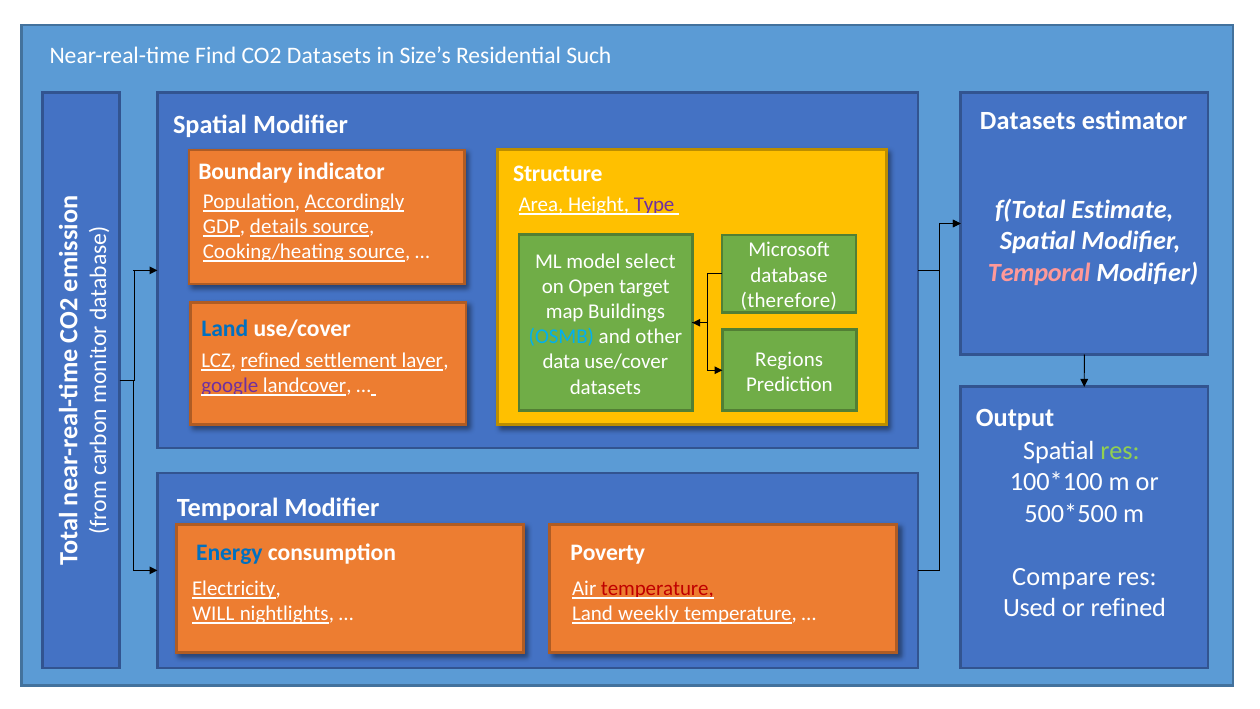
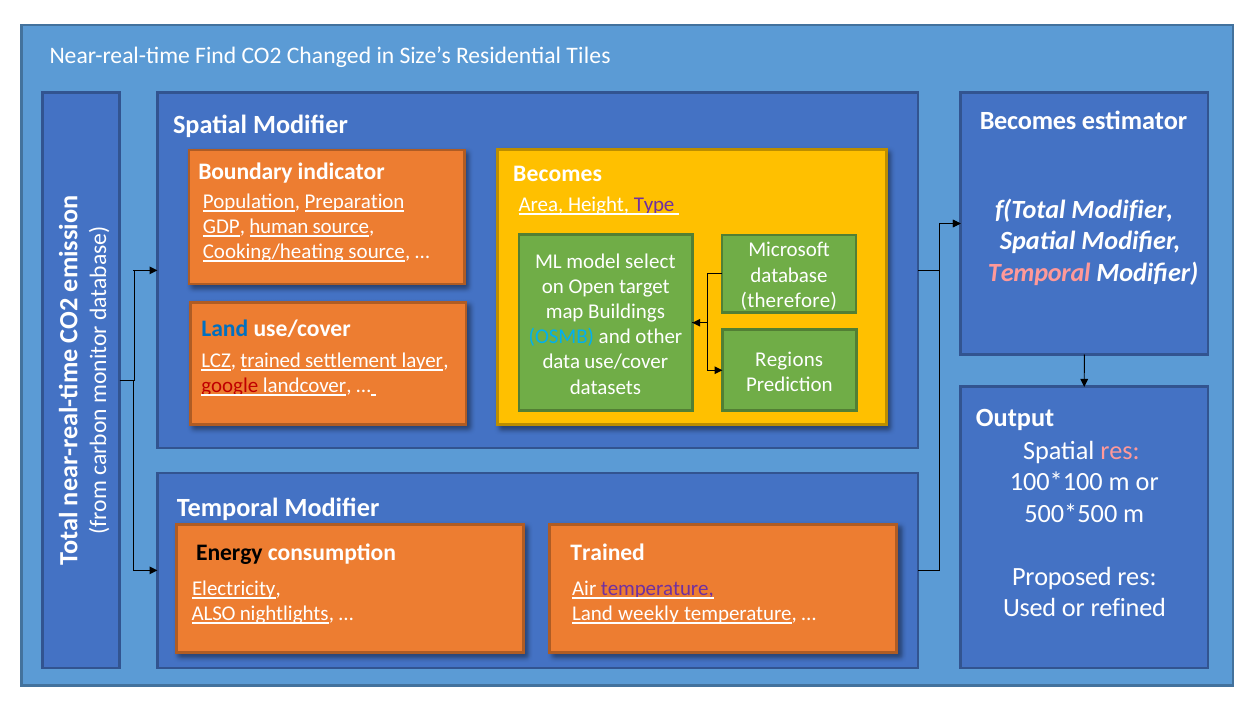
CO2 Datasets: Datasets -> Changed
Such: Such -> Tiles
Datasets at (1028, 120): Datasets -> Becomes
Structure at (558, 173): Structure -> Becomes
Accordingly: Accordingly -> Preparation
f(Total Estimate: Estimate -> Modifier
details: details -> human
LCZ refined: refined -> trained
google colour: purple -> red
res at (1120, 450) colour: light green -> pink
Energy colour: blue -> black
consumption Poverty: Poverty -> Trained
Compare: Compare -> Proposed
temperature at (657, 588) colour: red -> purple
WILL: WILL -> ALSO
